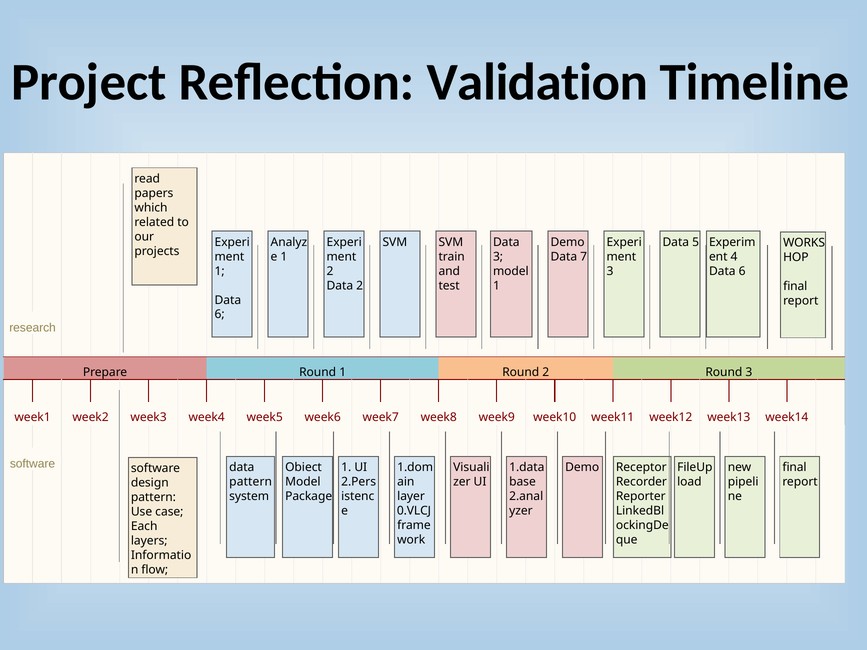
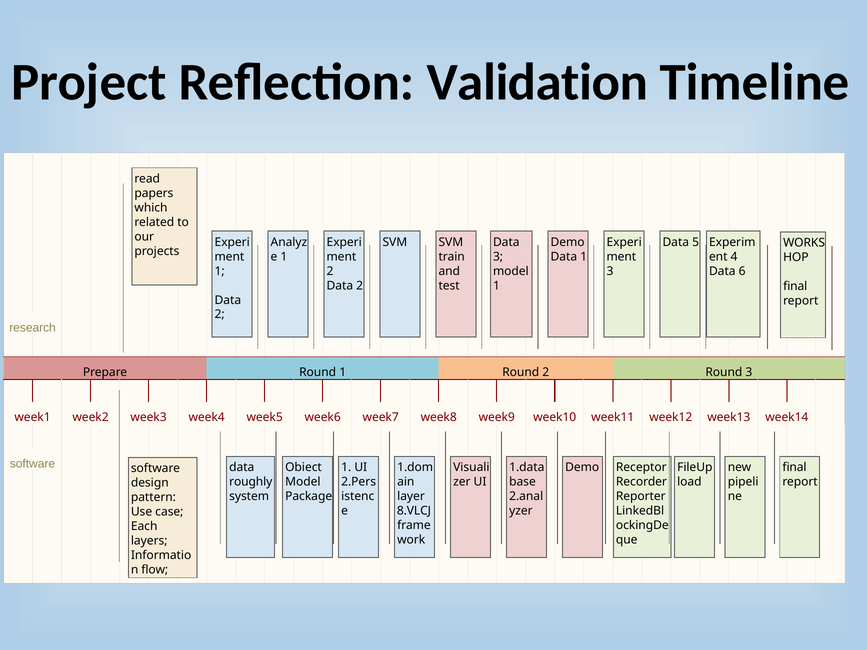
Data 7: 7 -> 1
6 at (220, 315): 6 -> 2
pattern at (251, 482): pattern -> roughly
0.VLCJ: 0.VLCJ -> 8.VLCJ
